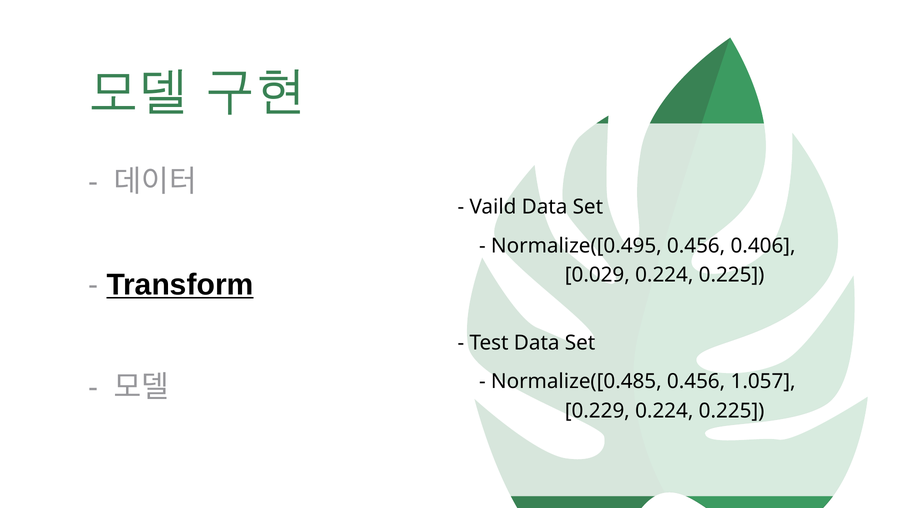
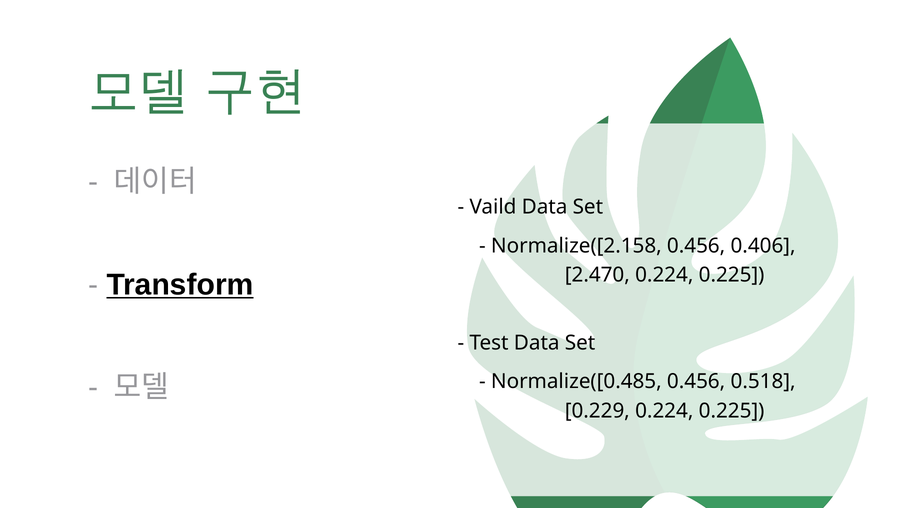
Normalize([0.495: Normalize([0.495 -> Normalize([2.158
0.029: 0.029 -> 2.470
1.057: 1.057 -> 0.518
